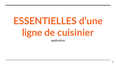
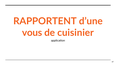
ESSENTIELLES: ESSENTIELLES -> RAPPORTENT
ligne: ligne -> vous
